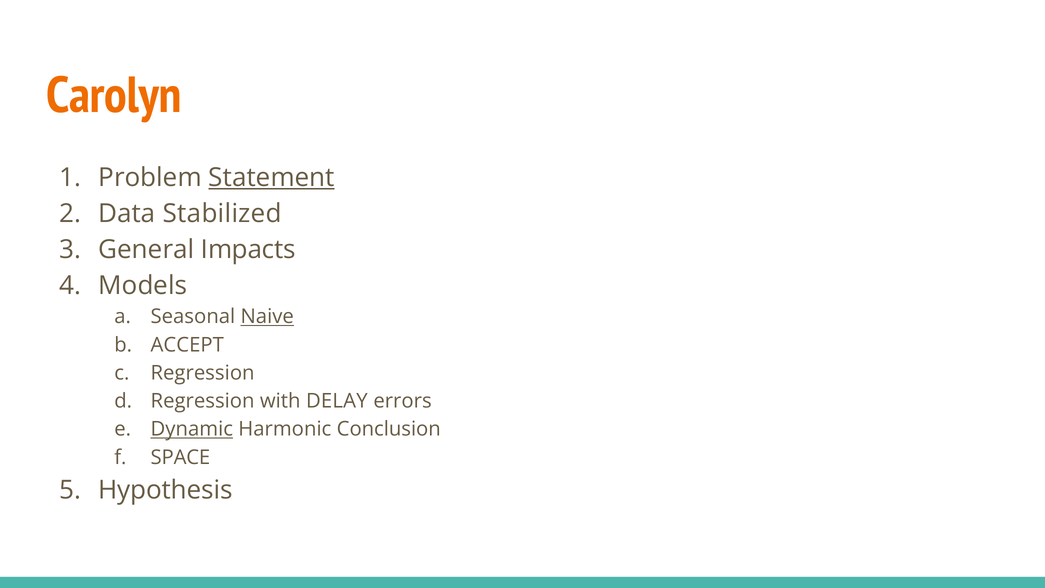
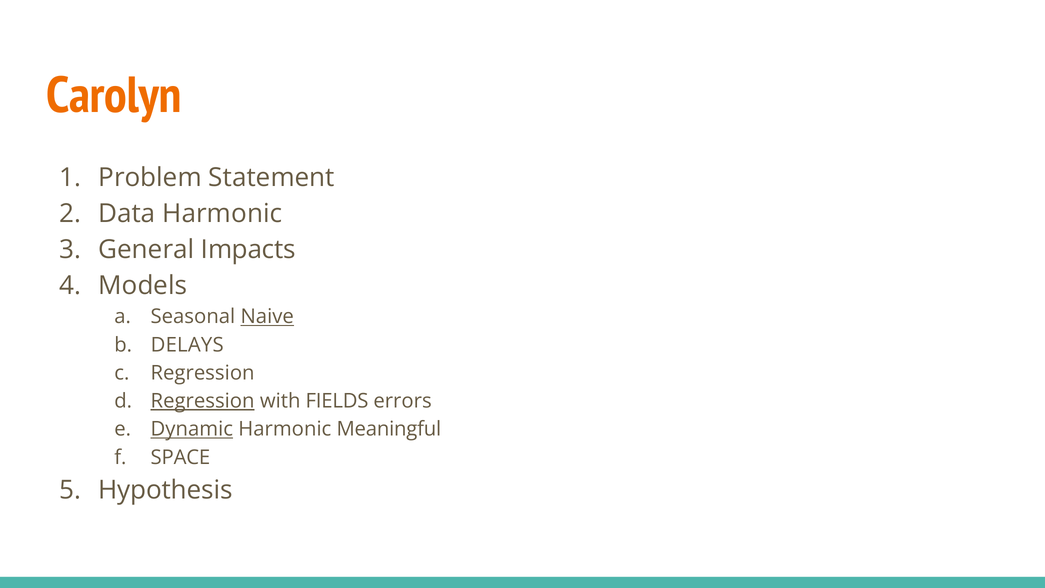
Statement underline: present -> none
Data Stabilized: Stabilized -> Harmonic
ACCEPT: ACCEPT -> DELAYS
Regression at (203, 401) underline: none -> present
DELAY: DELAY -> FIELDS
Conclusion: Conclusion -> Meaningful
